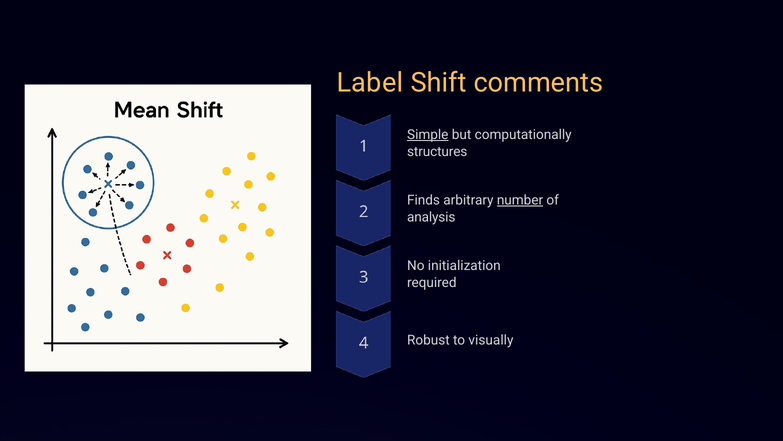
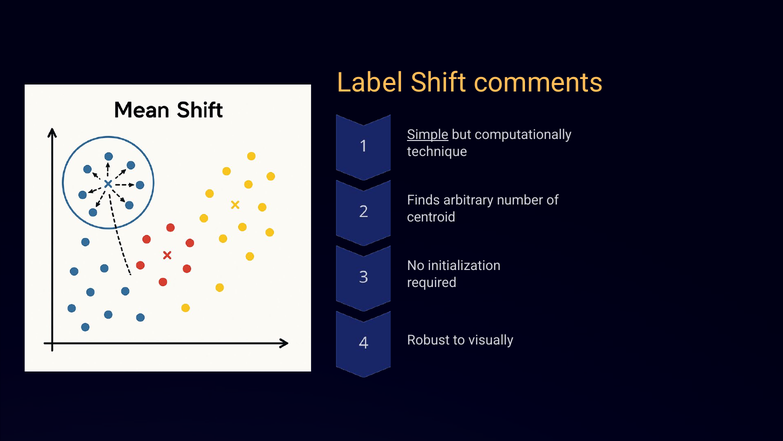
structures: structures -> technique
number underline: present -> none
analysis: analysis -> centroid
